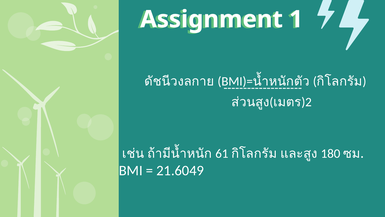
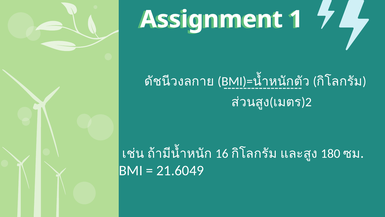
61: 61 -> 16
